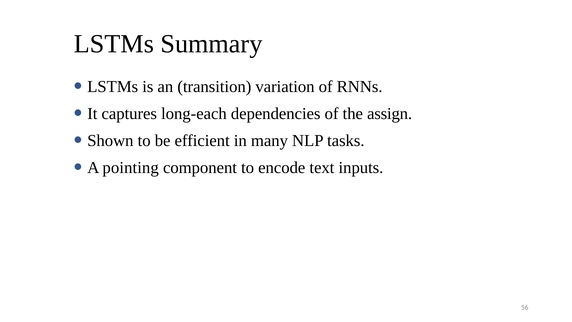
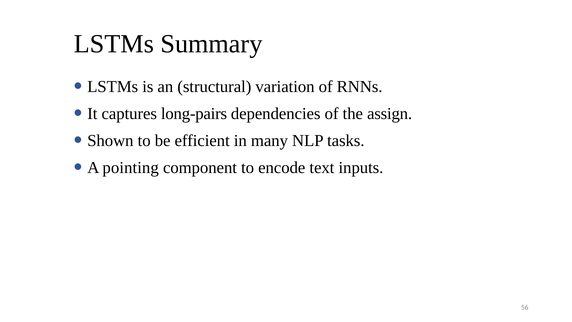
transition: transition -> structural
long-each: long-each -> long-pairs
